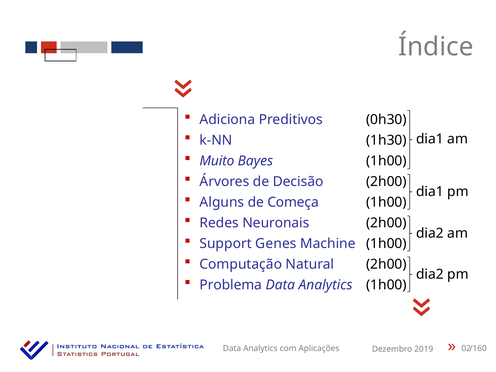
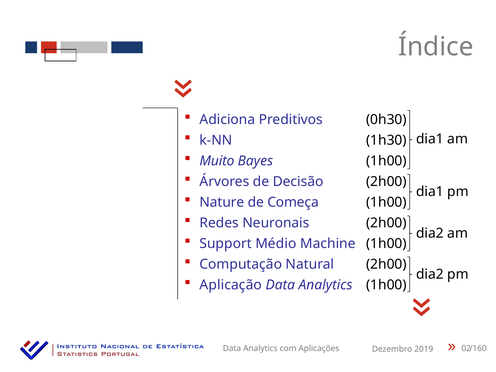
Alguns: Alguns -> Nature
Genes: Genes -> Médio
Problema: Problema -> Aplicação
